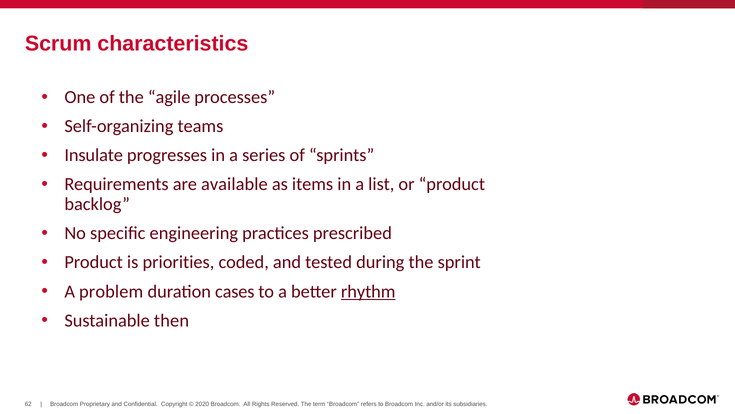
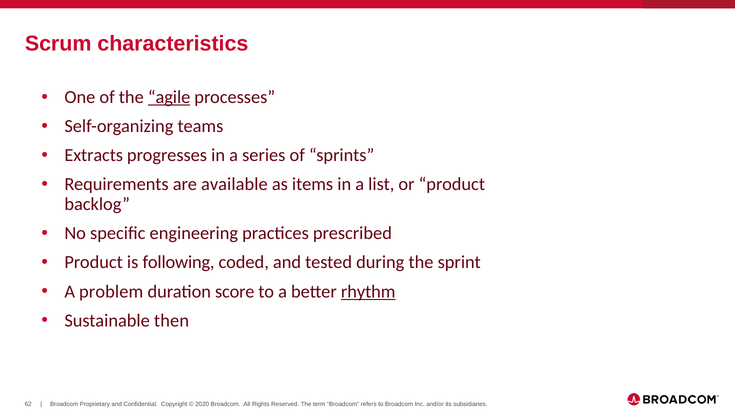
agile underline: none -> present
Insulate: Insulate -> Extracts
priorities: priorities -> following
cases: cases -> score
